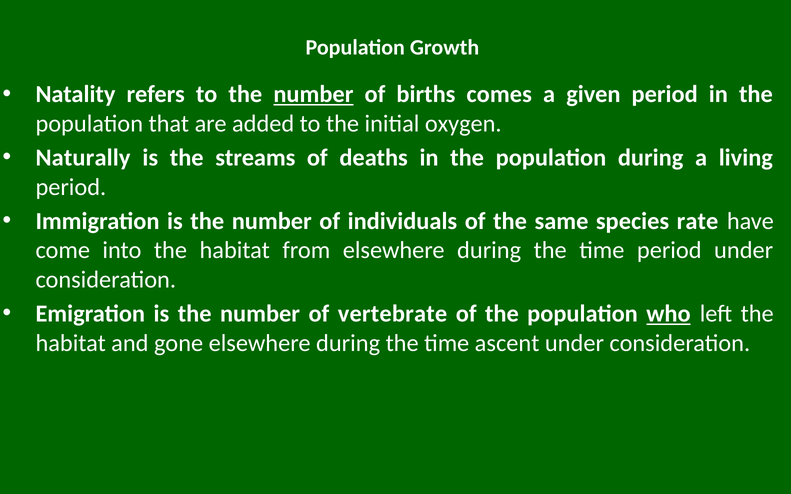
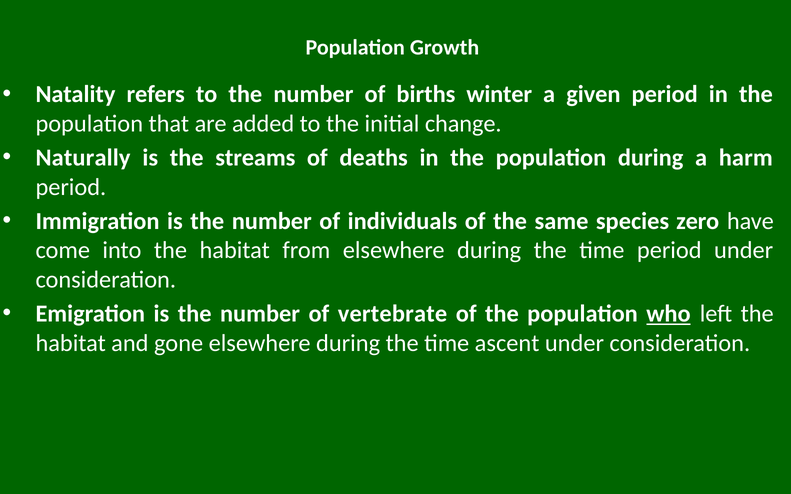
number at (313, 94) underline: present -> none
comes: comes -> winter
oxygen: oxygen -> change
living: living -> harm
rate: rate -> zero
